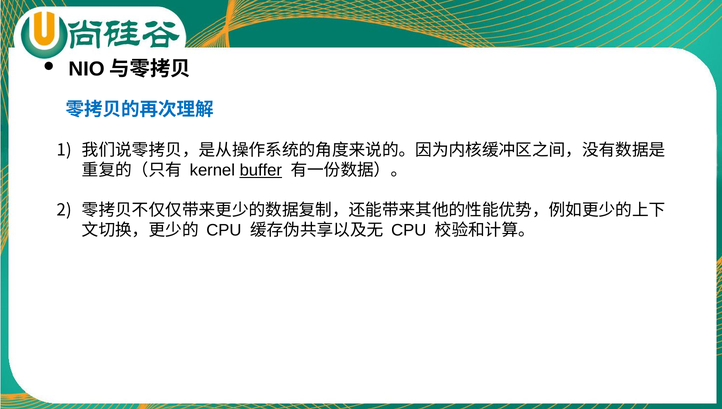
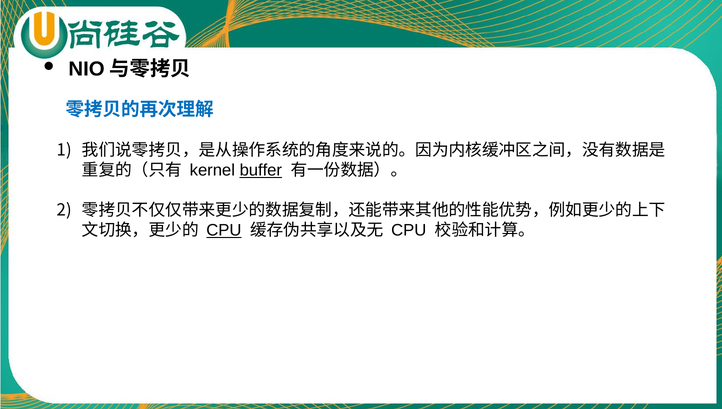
CPU at (224, 231) underline: none -> present
